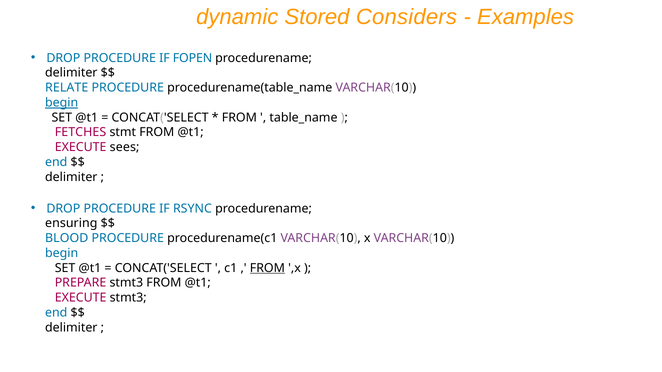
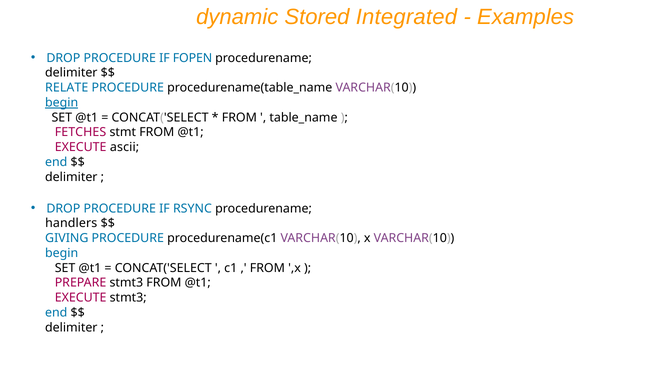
Considers: Considers -> Integrated
sees: sees -> ascii
ensuring: ensuring -> handlers
BLOOD: BLOOD -> GIVING
FROM at (267, 268) underline: present -> none
